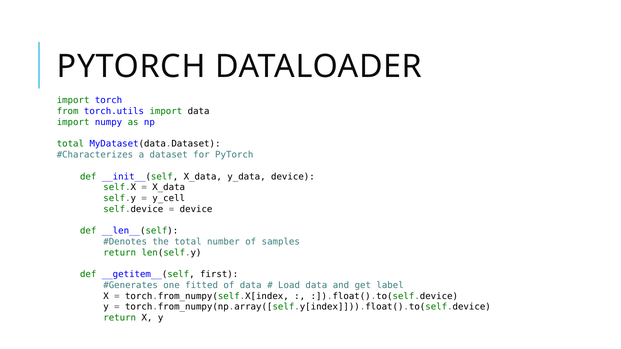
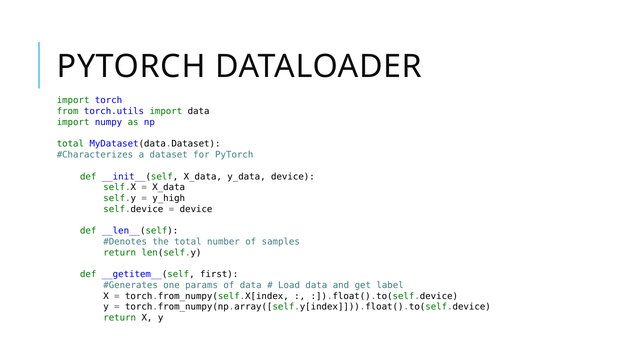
y_cell: y_cell -> y_high
fitted: fitted -> params
